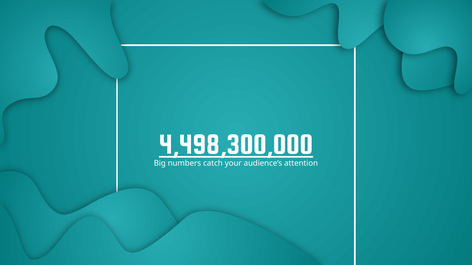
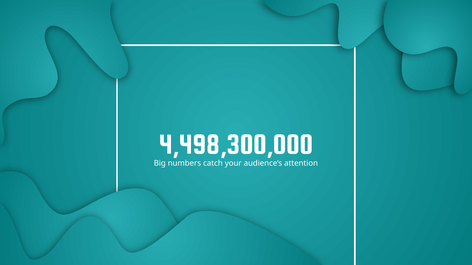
4,498,300,000 underline: present -> none
